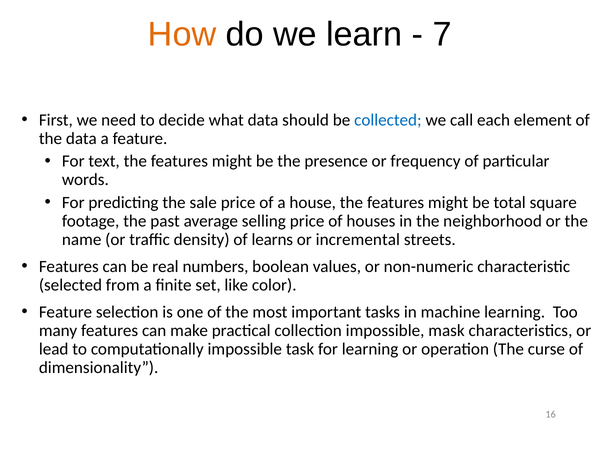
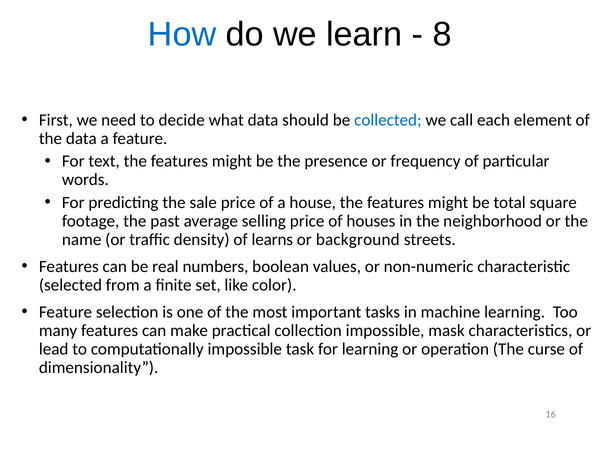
How colour: orange -> blue
7: 7 -> 8
incremental: incremental -> background
